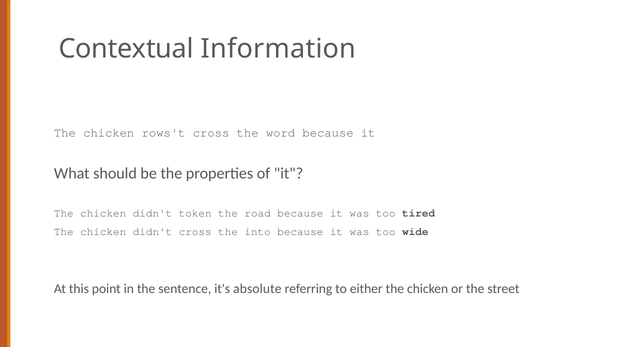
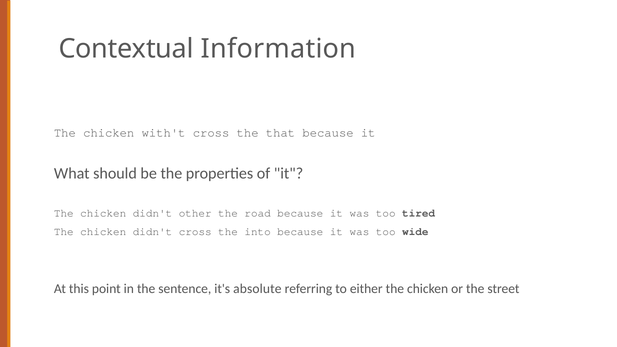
rows't: rows't -> with't
word: word -> that
token: token -> other
